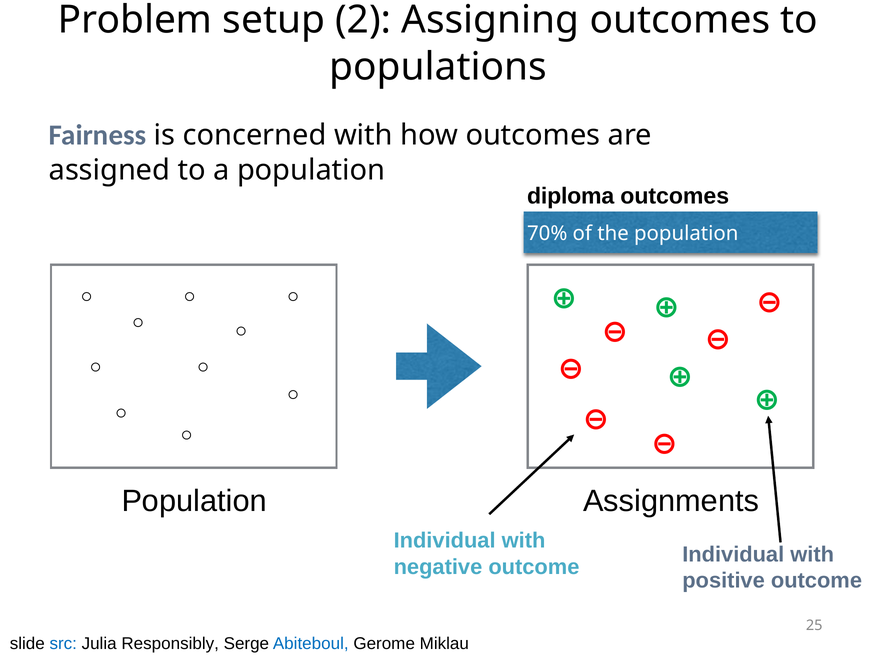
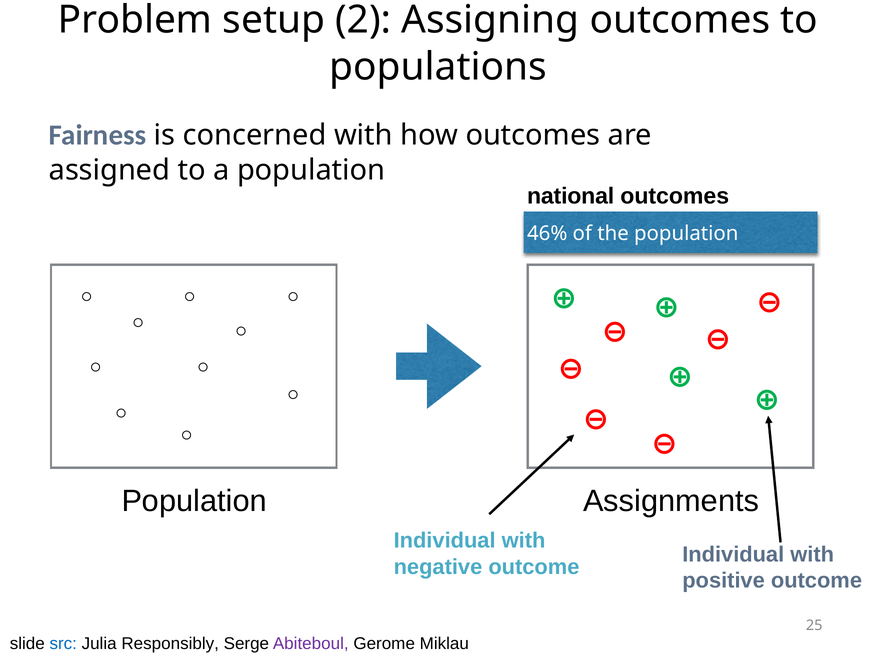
diploma: diploma -> national
70%: 70% -> 46%
Abiteboul colour: blue -> purple
